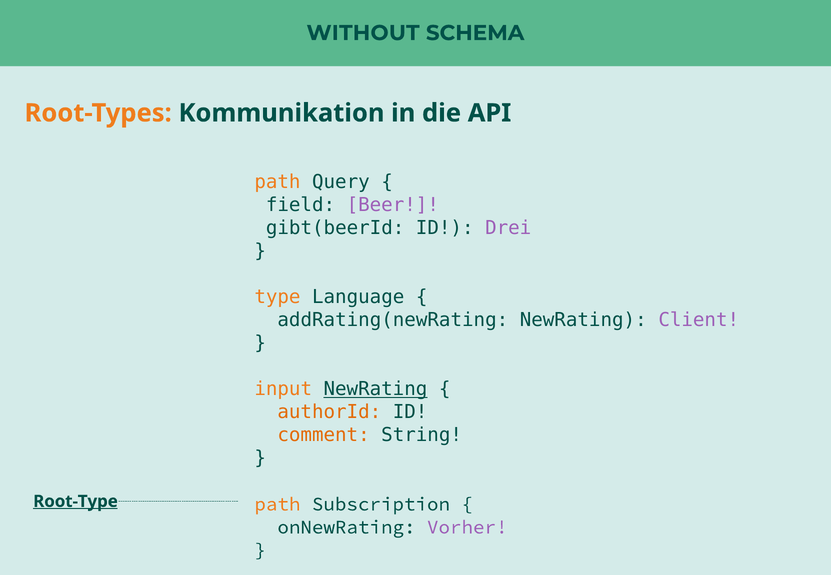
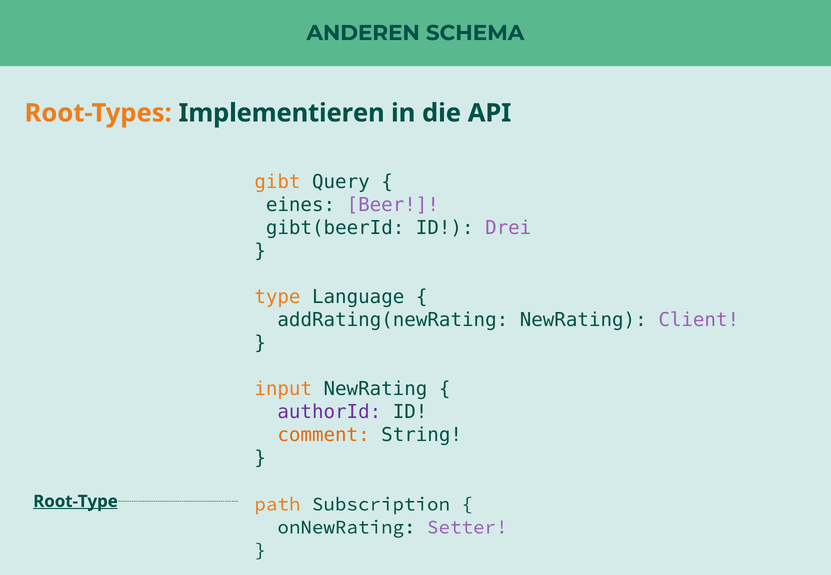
WITHOUT: WITHOUT -> ANDEREN
Kommunikation: Kommunikation -> Implementieren
path at (277, 182): path -> gibt
field: field -> eines
NewRating at (375, 389) underline: present -> none
authorId colour: orange -> purple
Vorher: Vorher -> Setter
